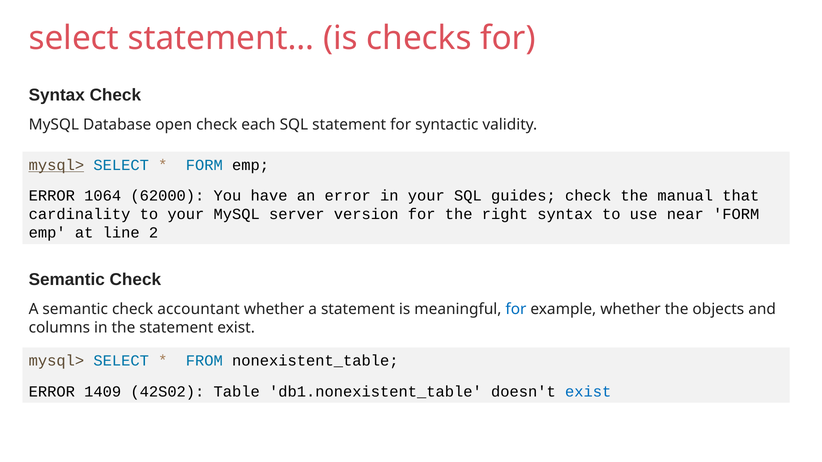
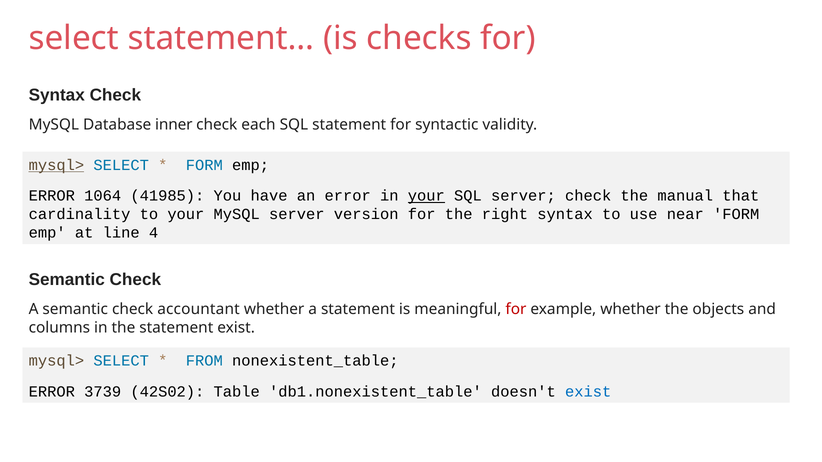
open: open -> inner
62000: 62000 -> 41985
your at (426, 196) underline: none -> present
SQL guides: guides -> server
2: 2 -> 4
for at (516, 309) colour: blue -> red
1409: 1409 -> 3739
